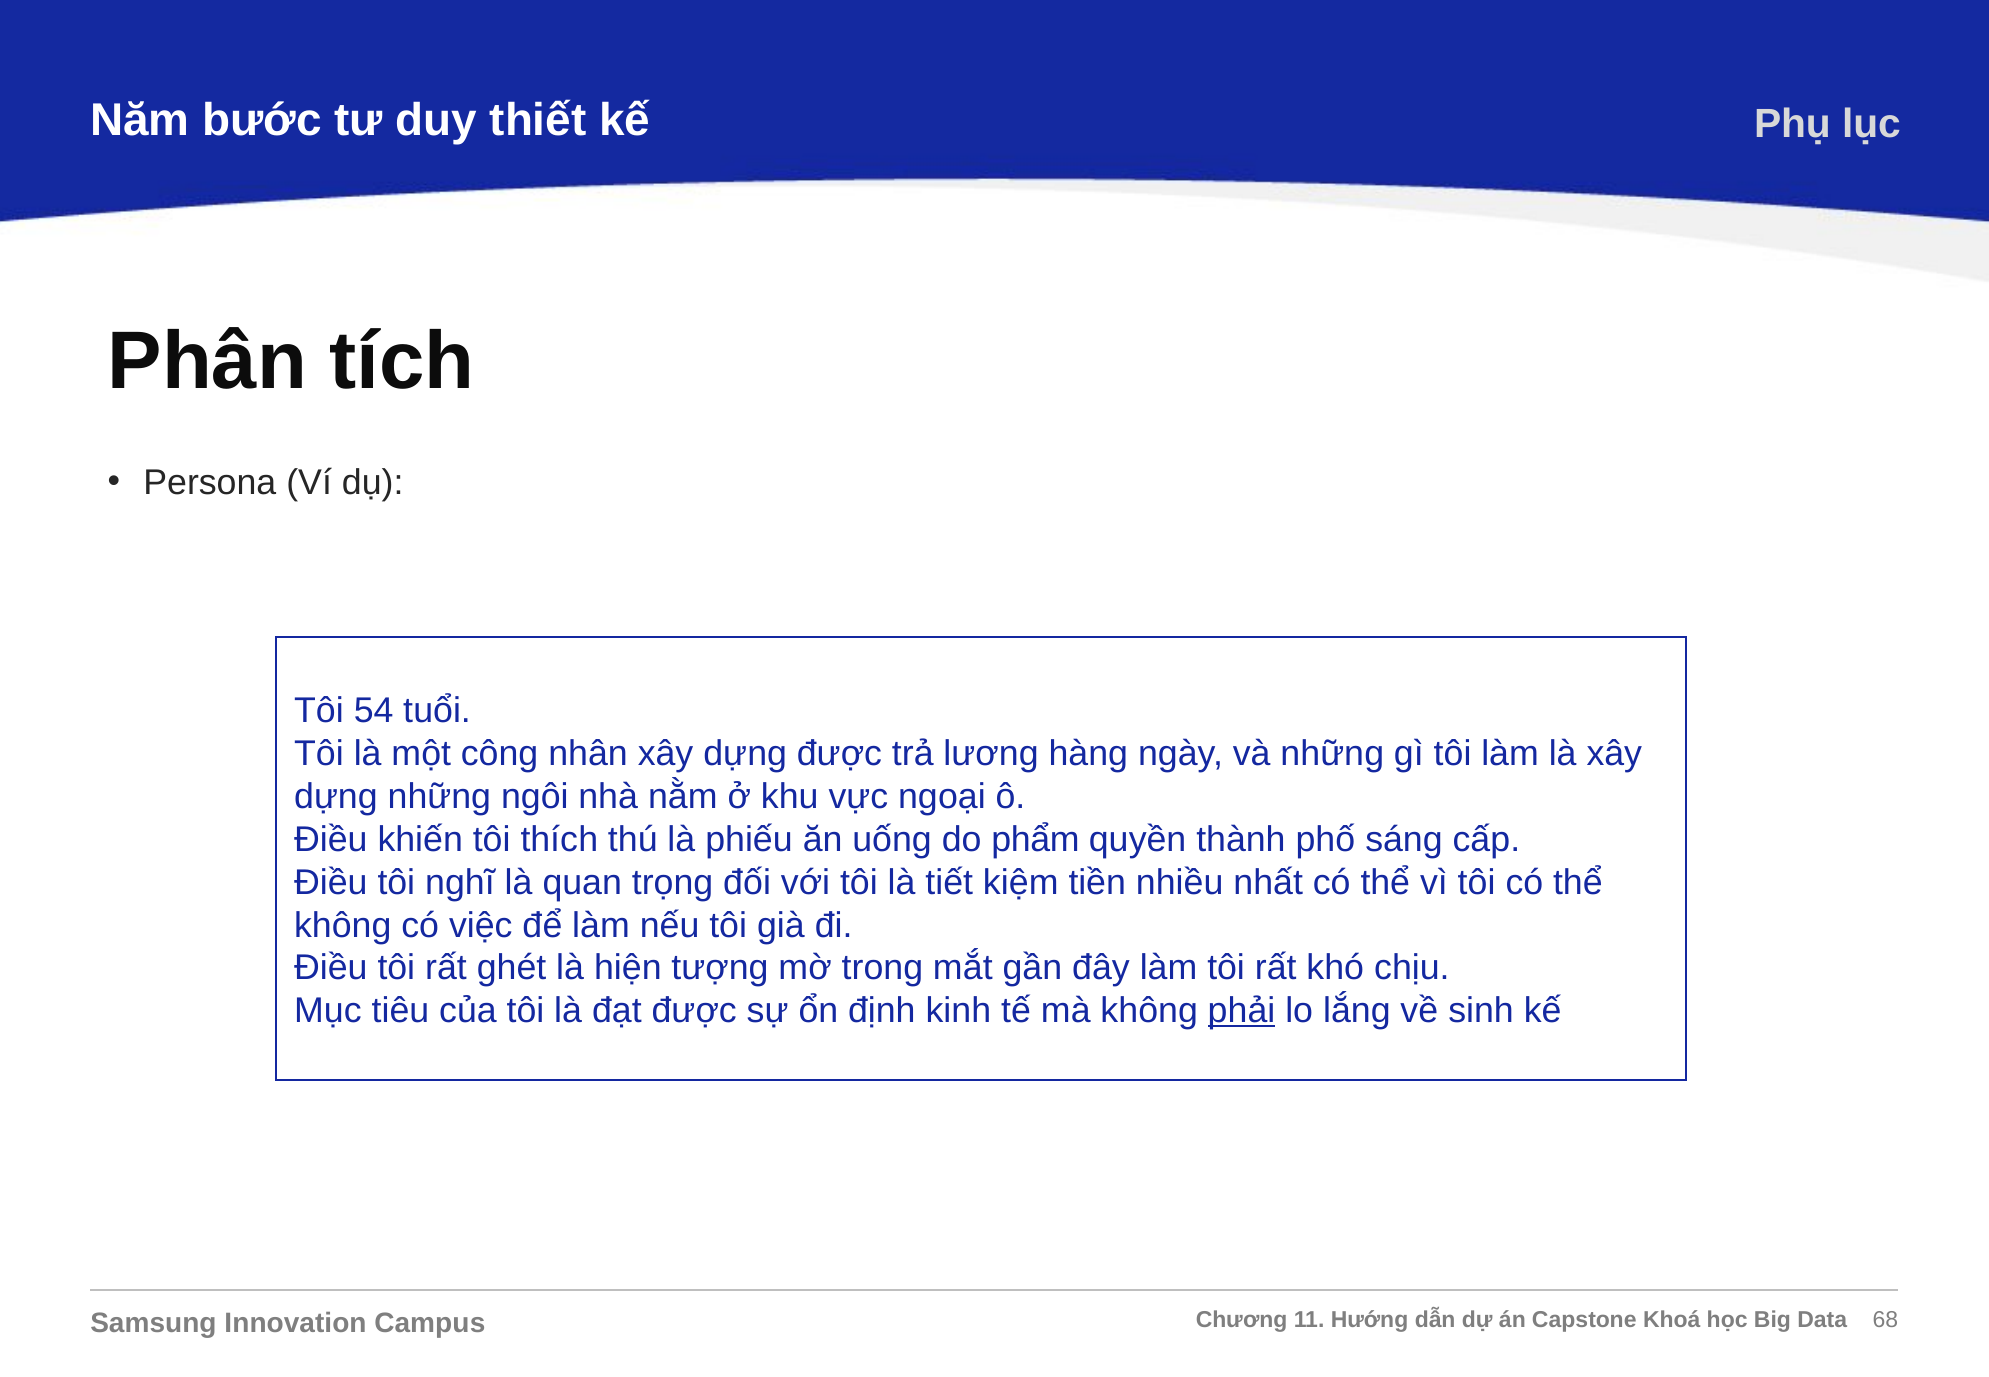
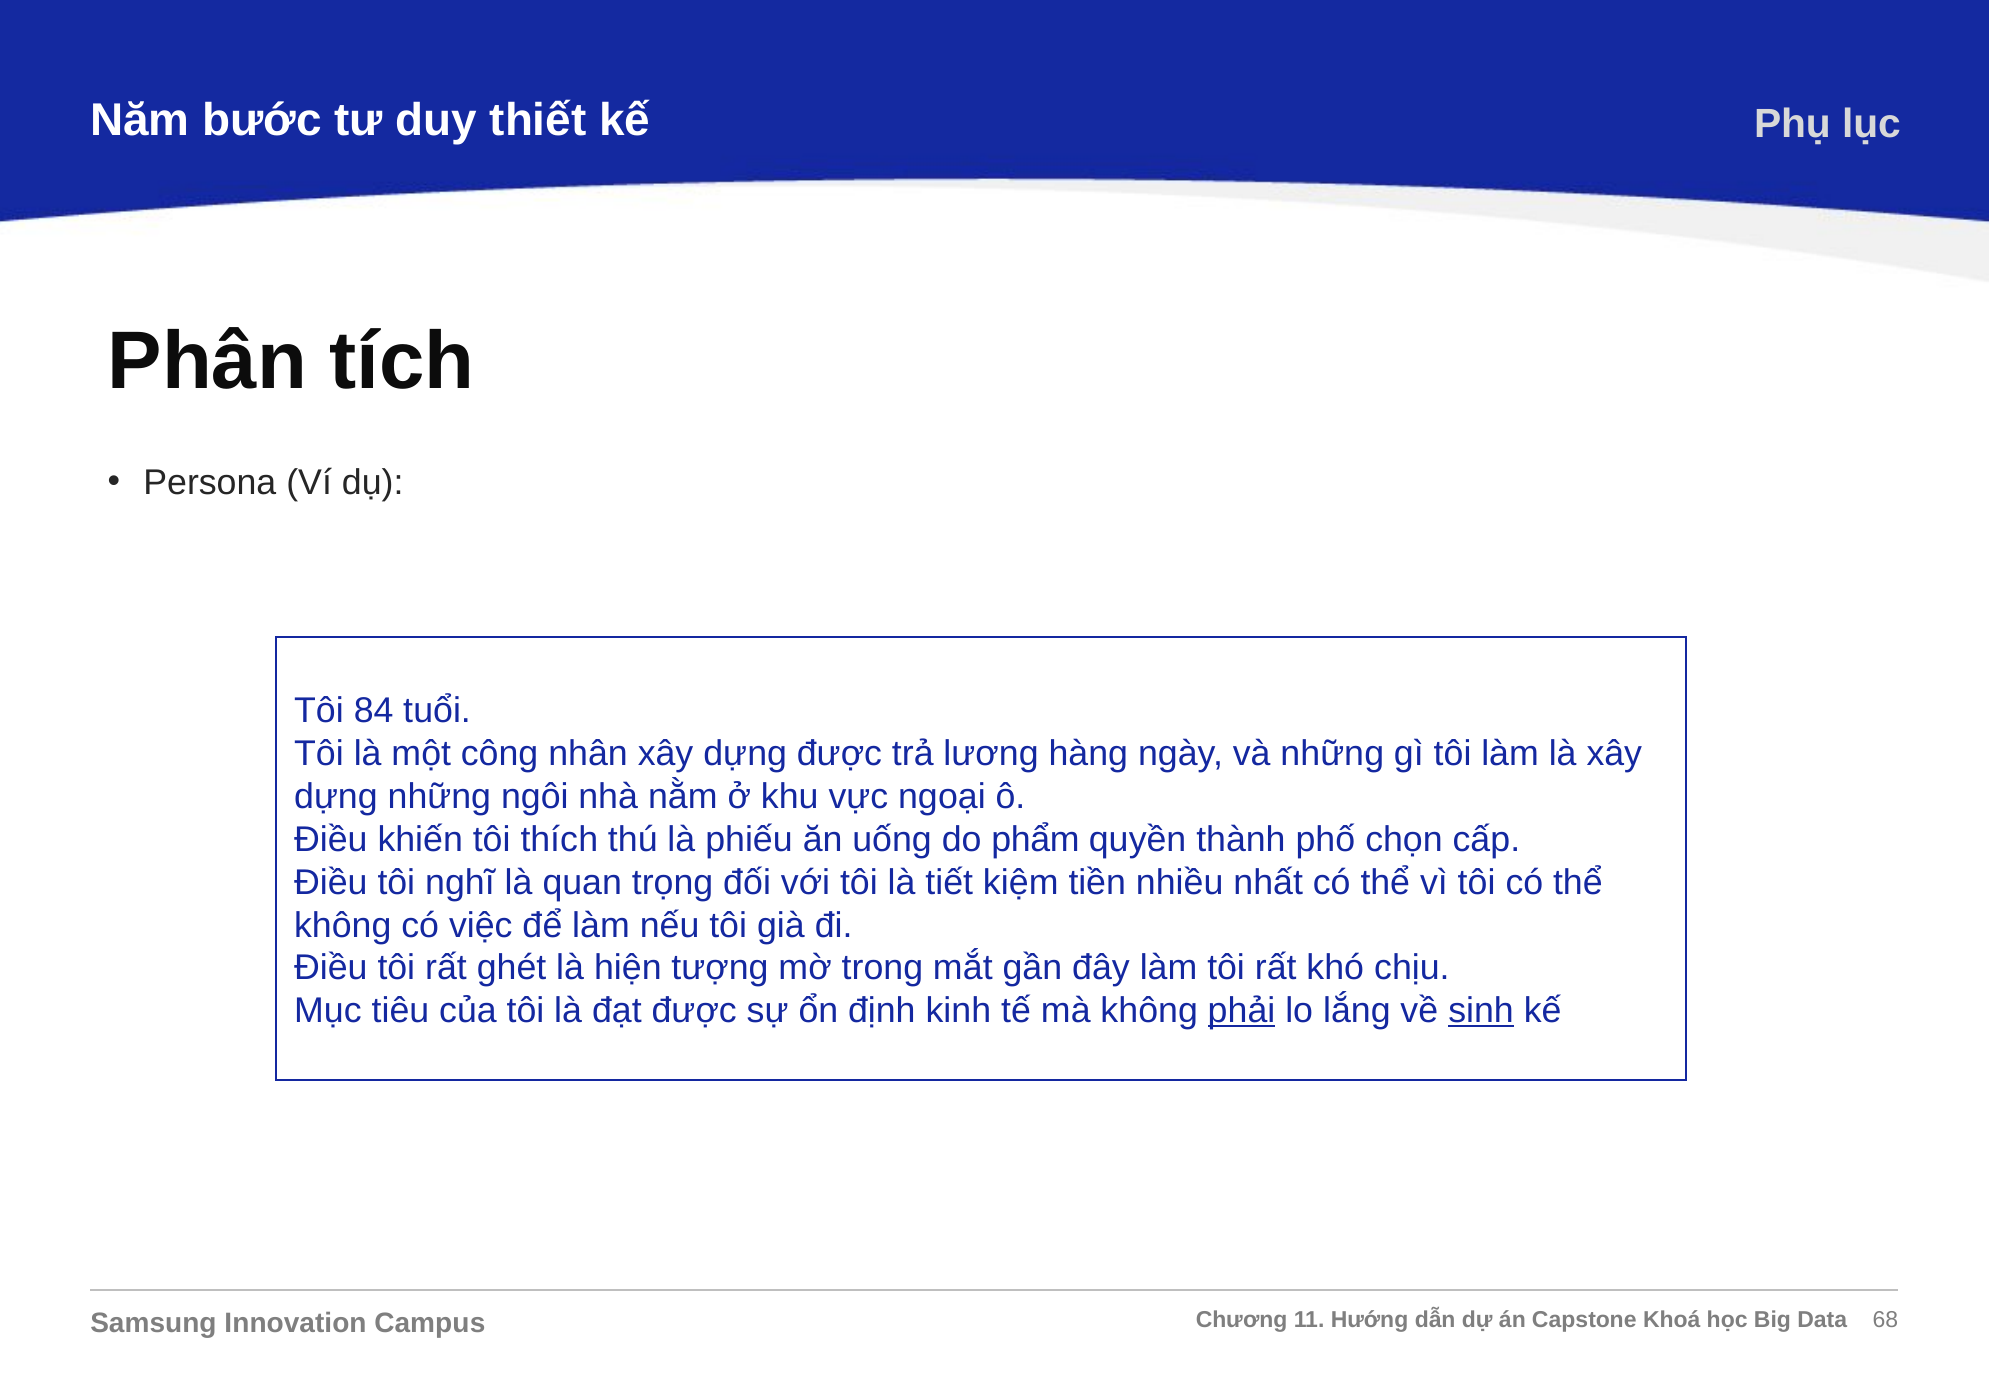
54: 54 -> 84
sáng: sáng -> chọn
sinh underline: none -> present
